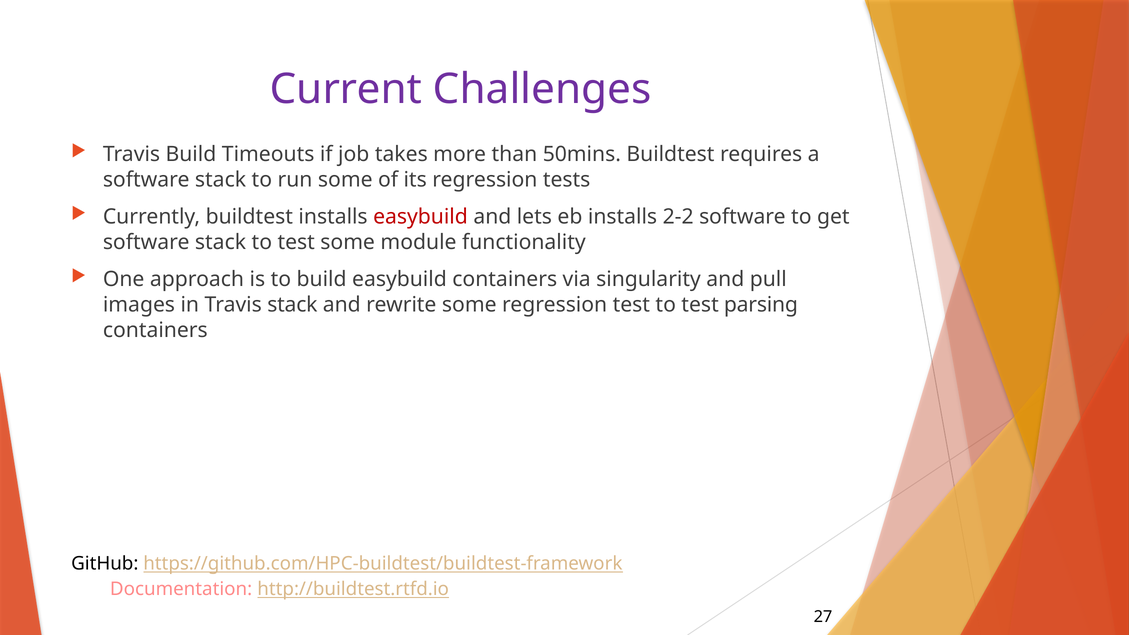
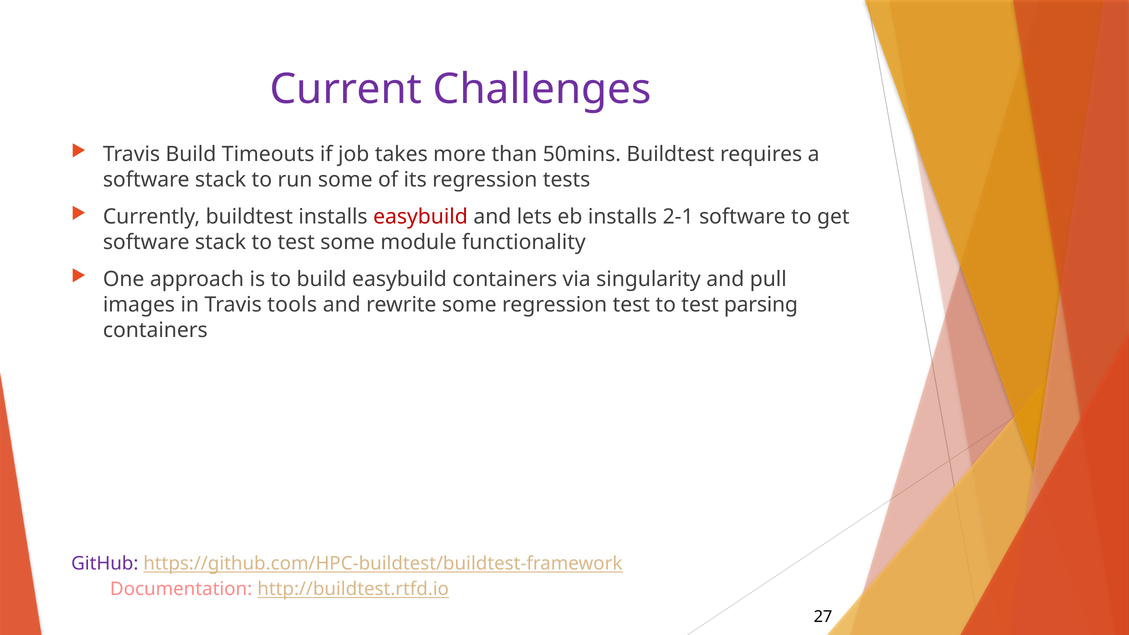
2-2: 2-2 -> 2-1
Travis stack: stack -> tools
GitHub colour: black -> purple
